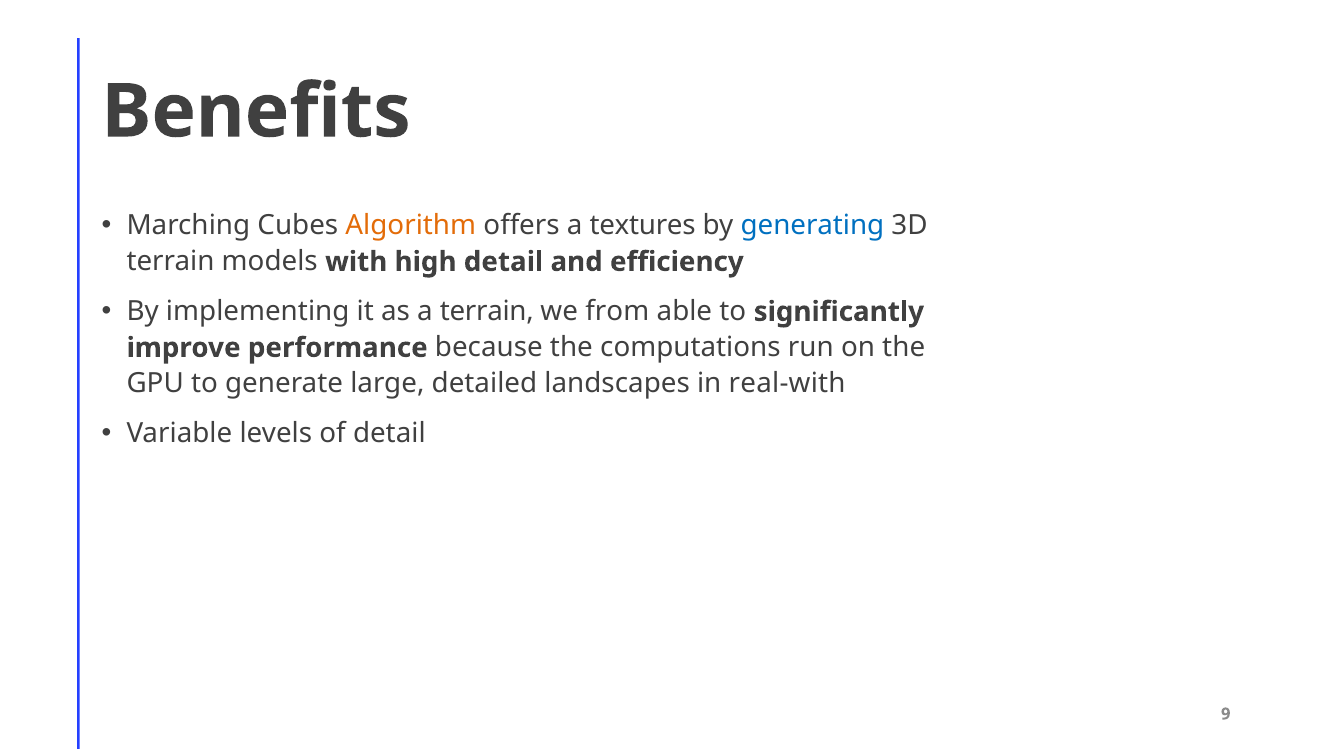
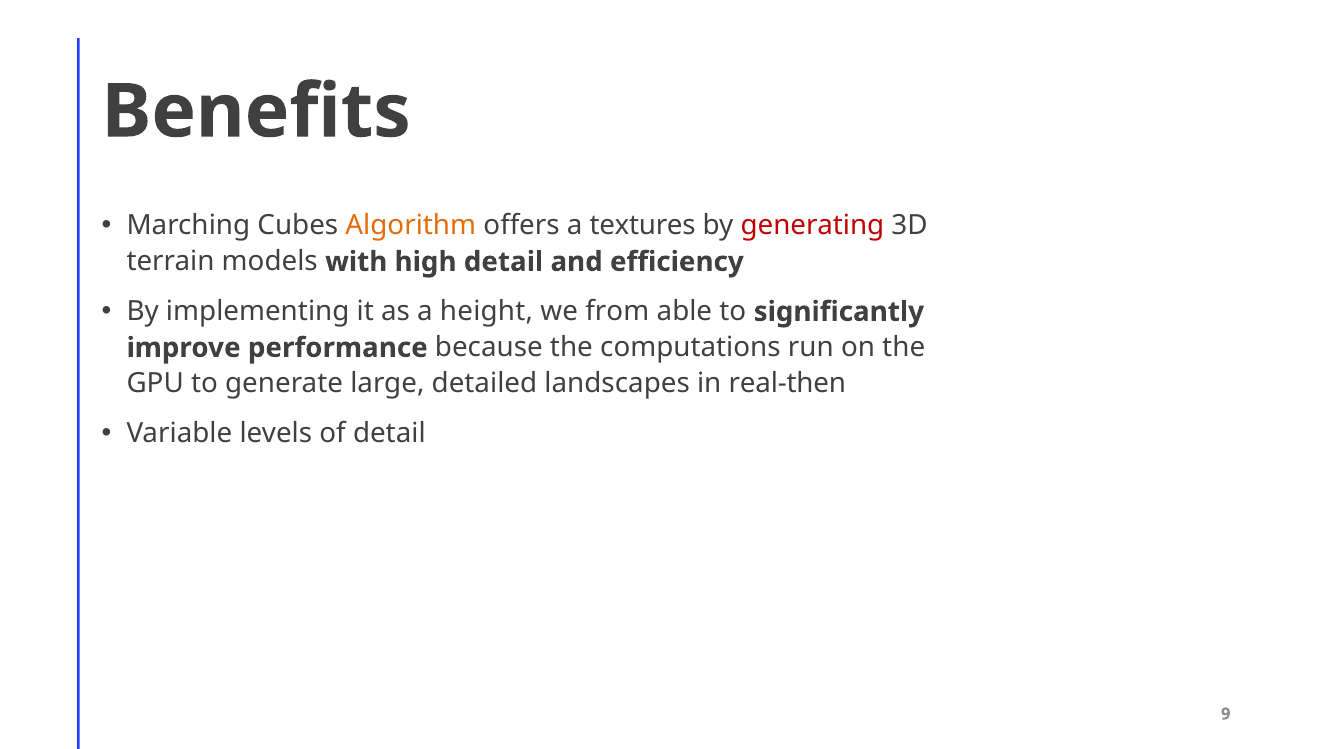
generating colour: blue -> red
a terrain: terrain -> height
real-with: real-with -> real-then
